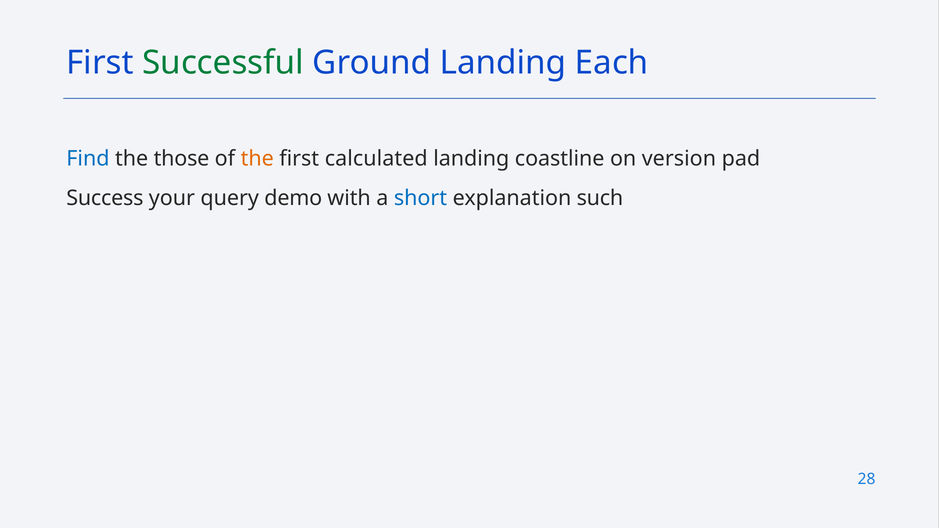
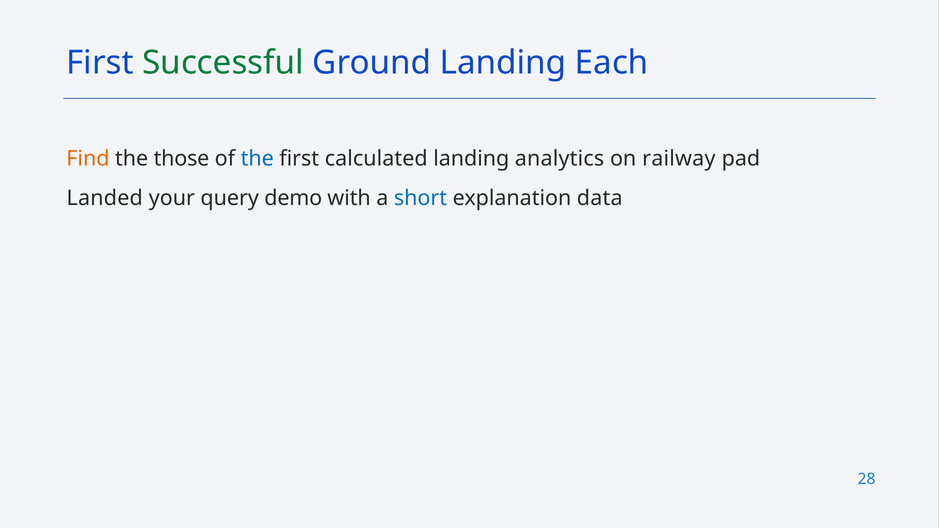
Find colour: blue -> orange
the at (257, 159) colour: orange -> blue
coastline: coastline -> analytics
version: version -> railway
Success: Success -> Landed
such: such -> data
